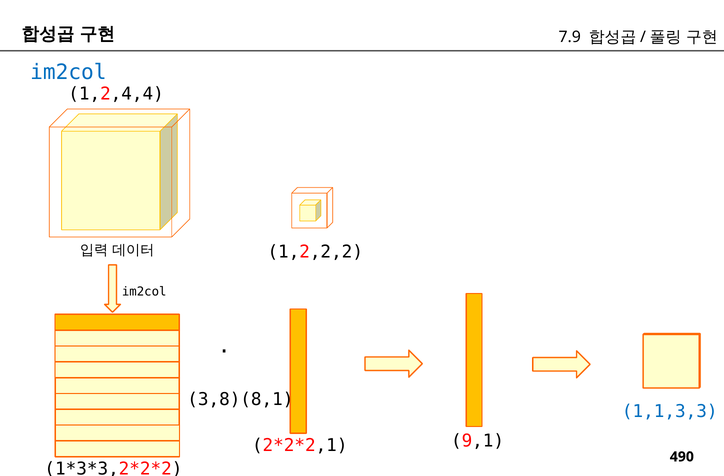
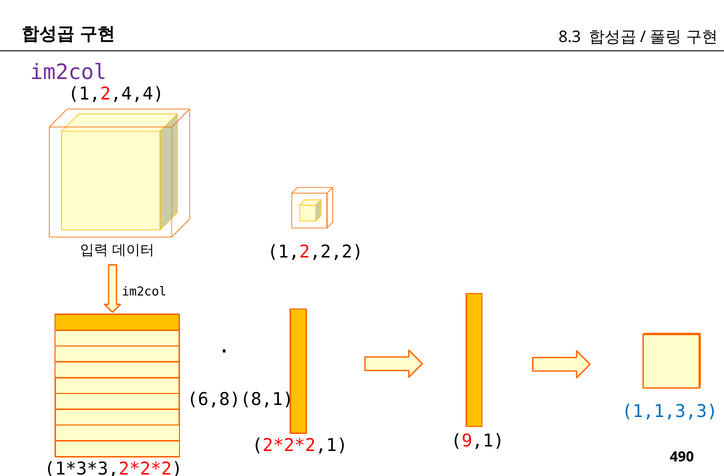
7.9: 7.9 -> 8.3
im2col at (68, 72) colour: blue -> purple
3,8)(8,1: 3,8)(8,1 -> 6,8)(8,1
